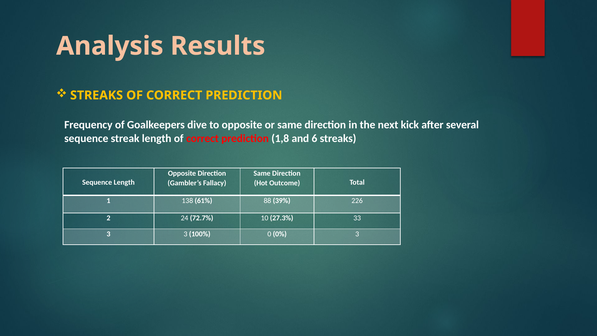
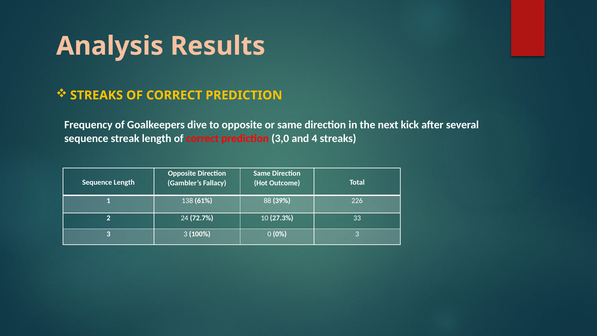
1,8: 1,8 -> 3,0
6: 6 -> 4
